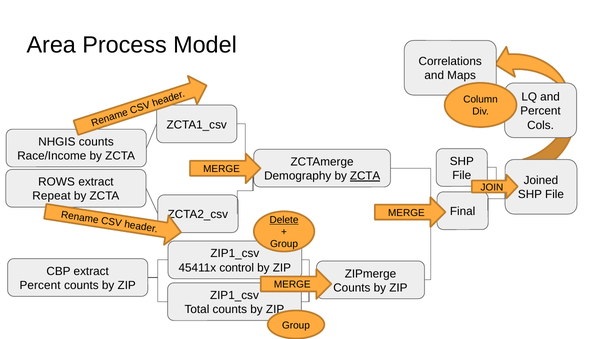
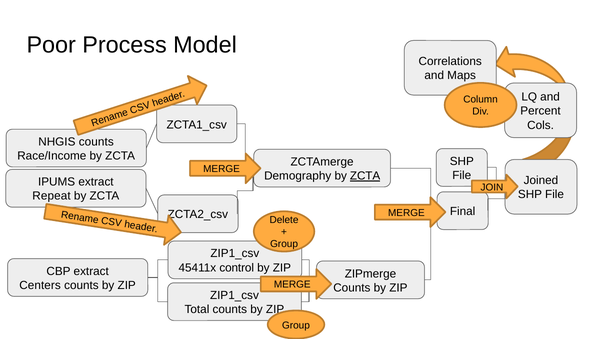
Area: Area -> Poor
ROWS: ROWS -> IPUMS
Delete underline: present -> none
Percent at (40, 285): Percent -> Centers
